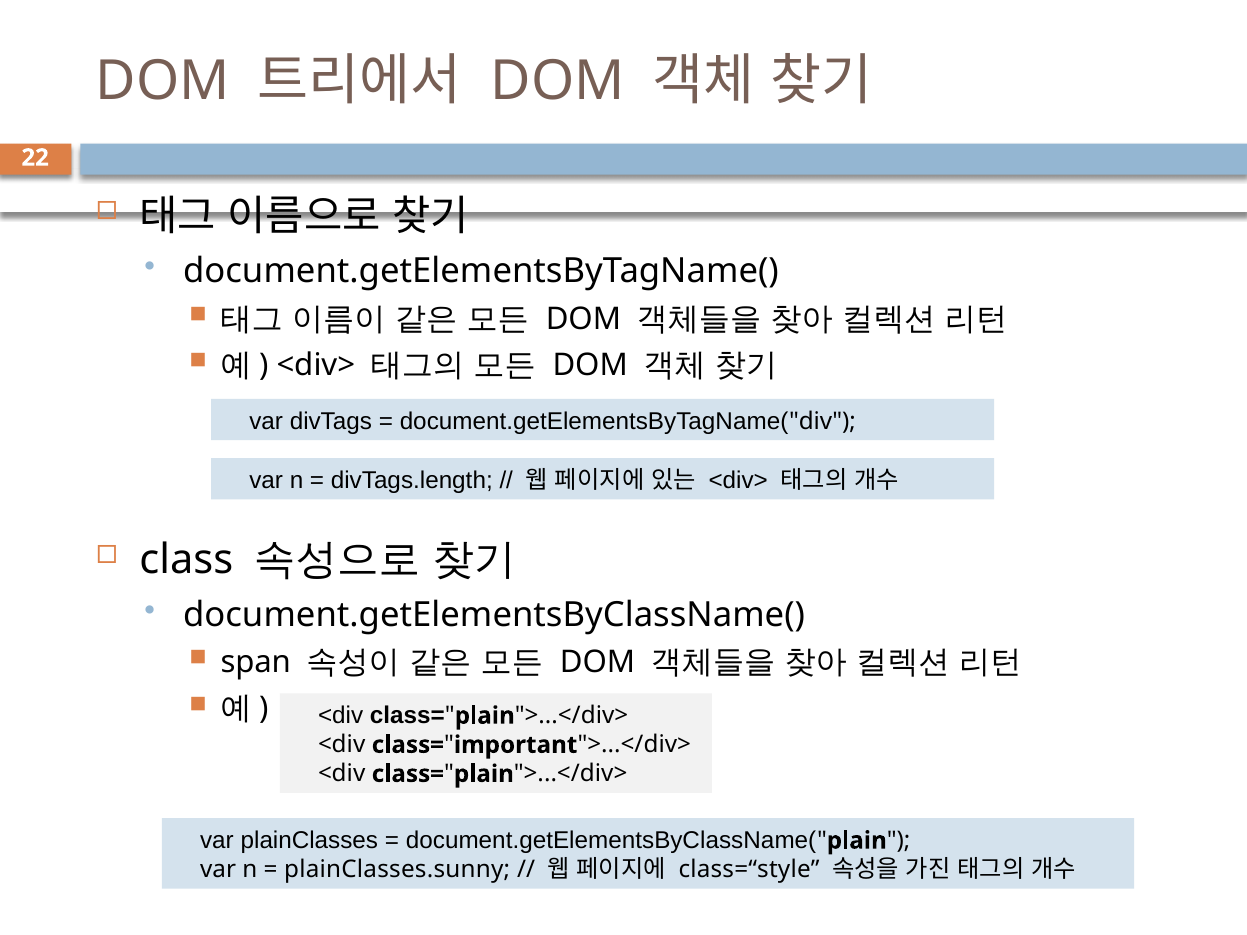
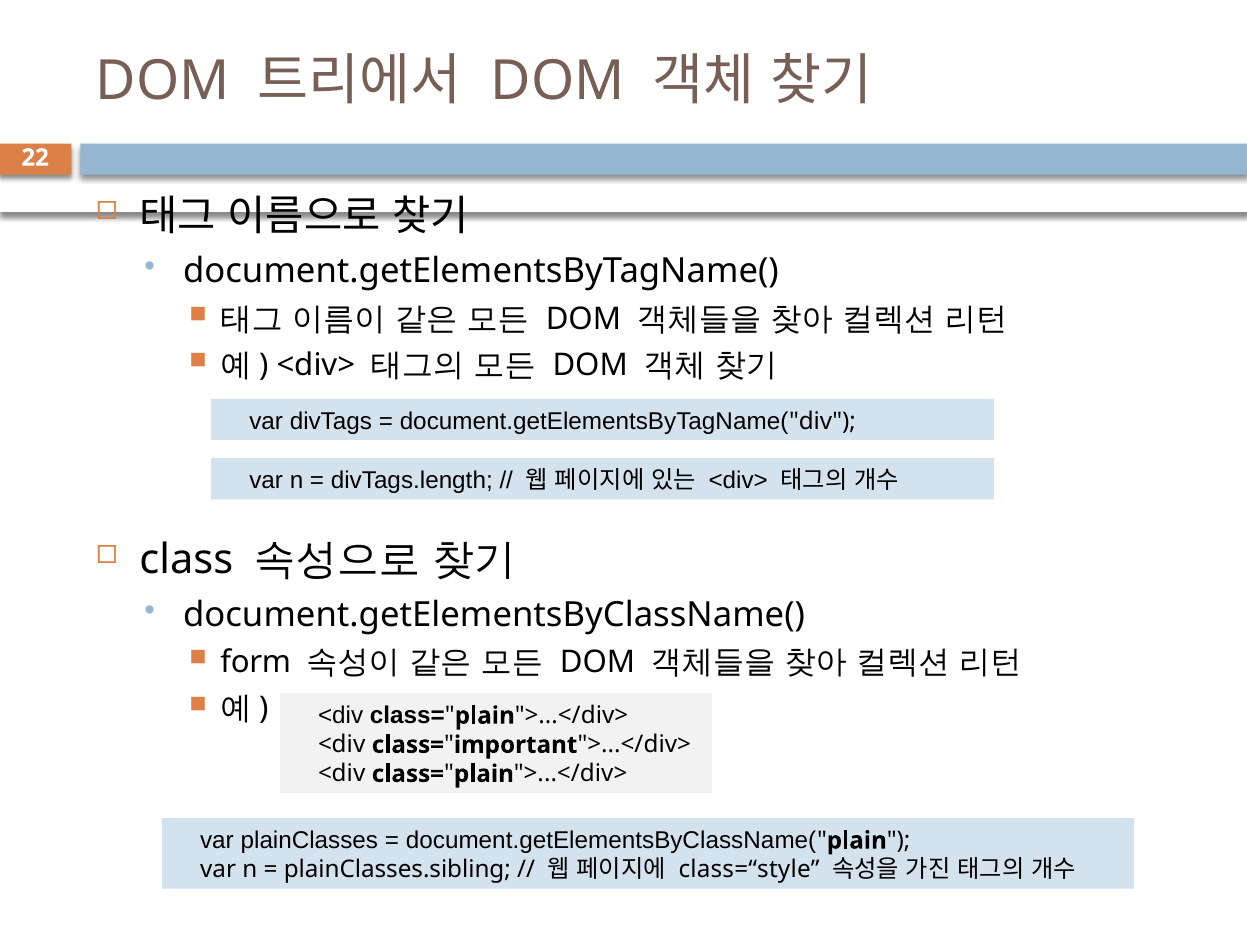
span: span -> form
plainClasses.sunny: plainClasses.sunny -> plainClasses.sibling
